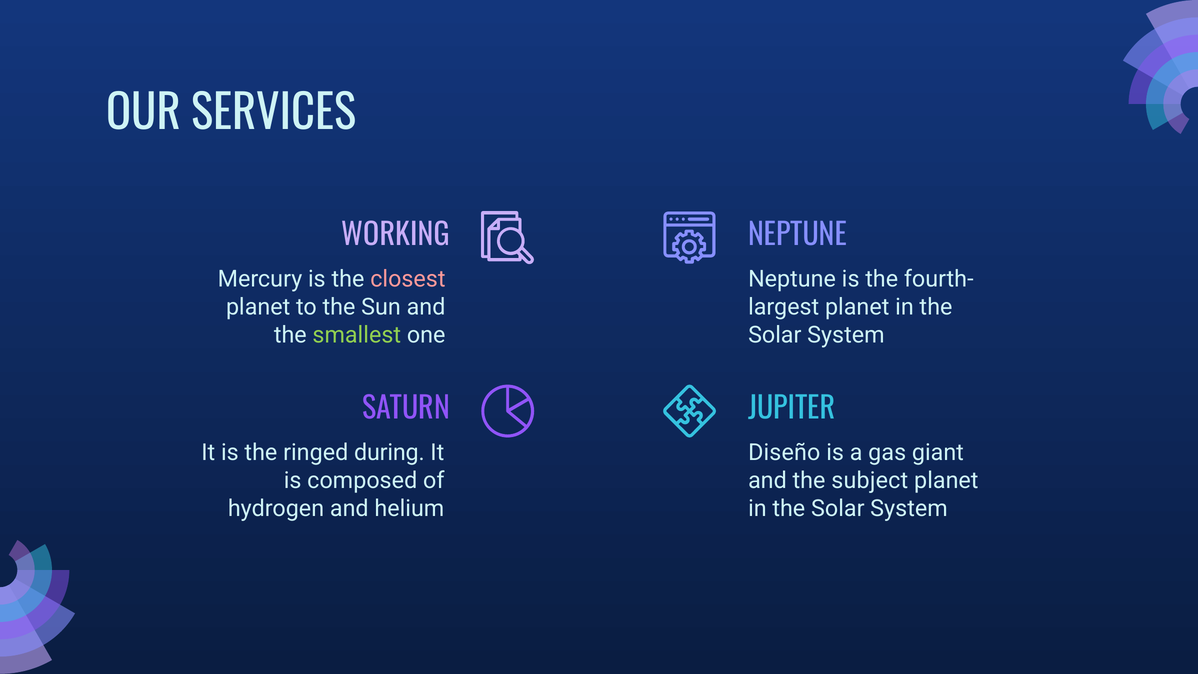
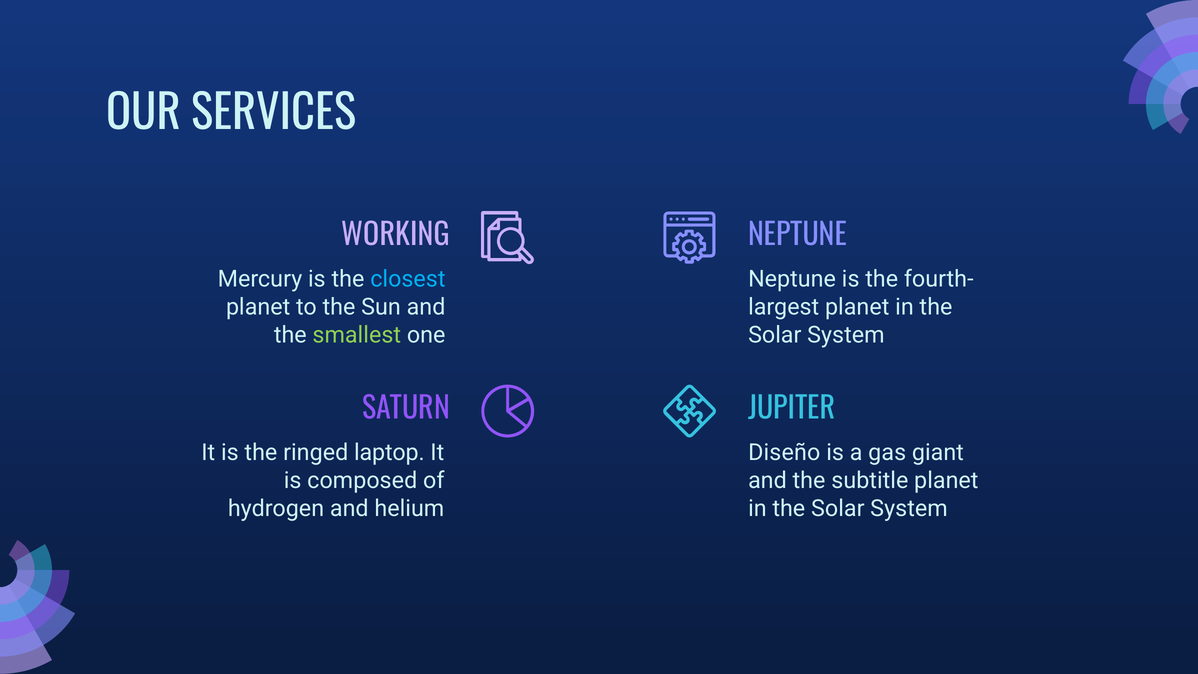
closest colour: pink -> light blue
during: during -> laptop
subject: subject -> subtitle
